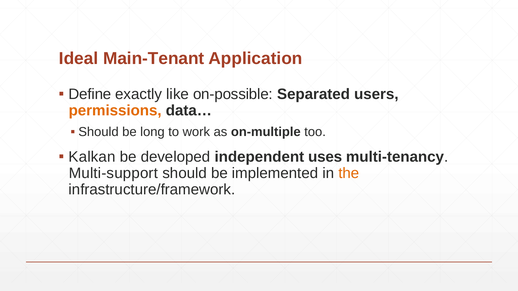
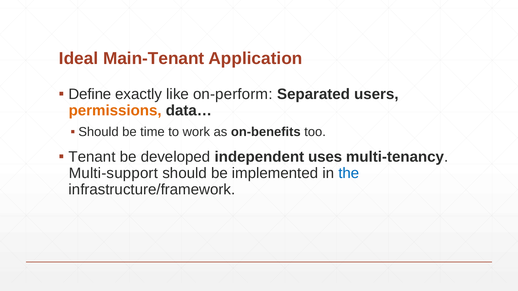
on-possible: on-possible -> on-perform
long: long -> time
on-multiple: on-multiple -> on-benefits
Kalkan: Kalkan -> Tenant
the colour: orange -> blue
